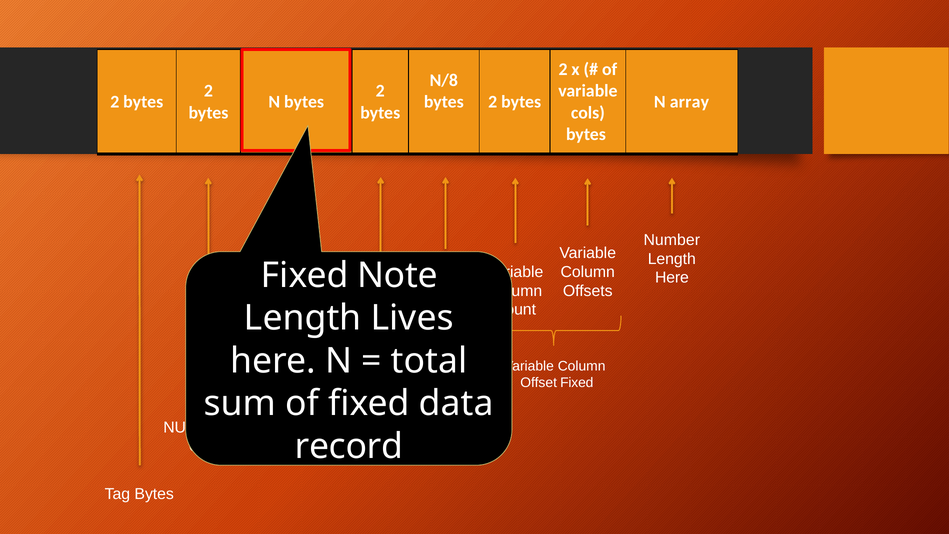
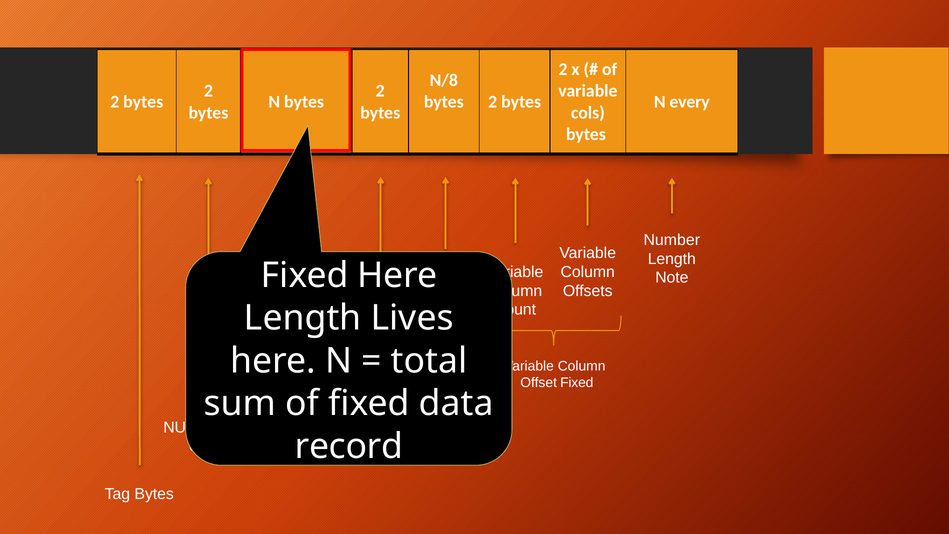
array: array -> every
Fixed Note: Note -> Here
Here at (672, 278): Here -> Note
